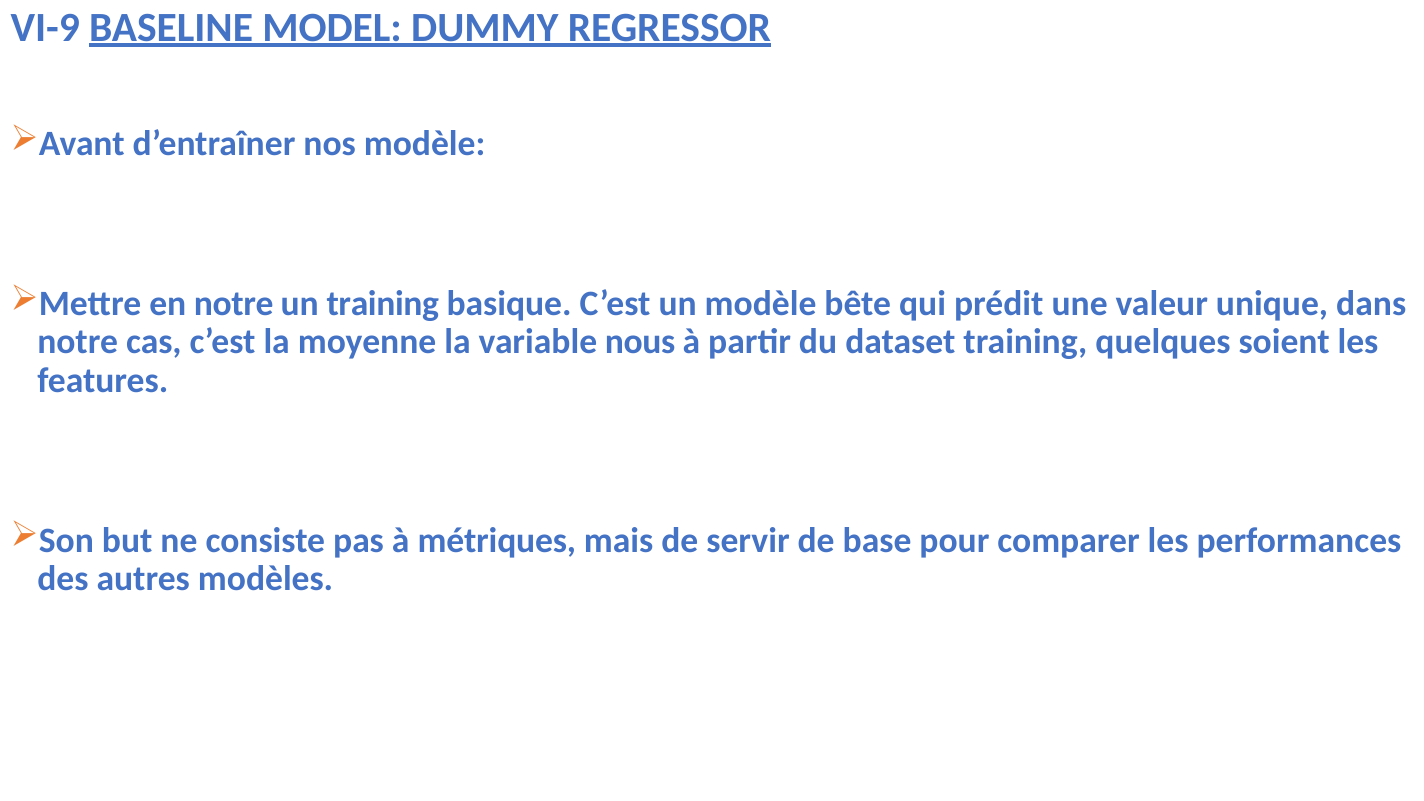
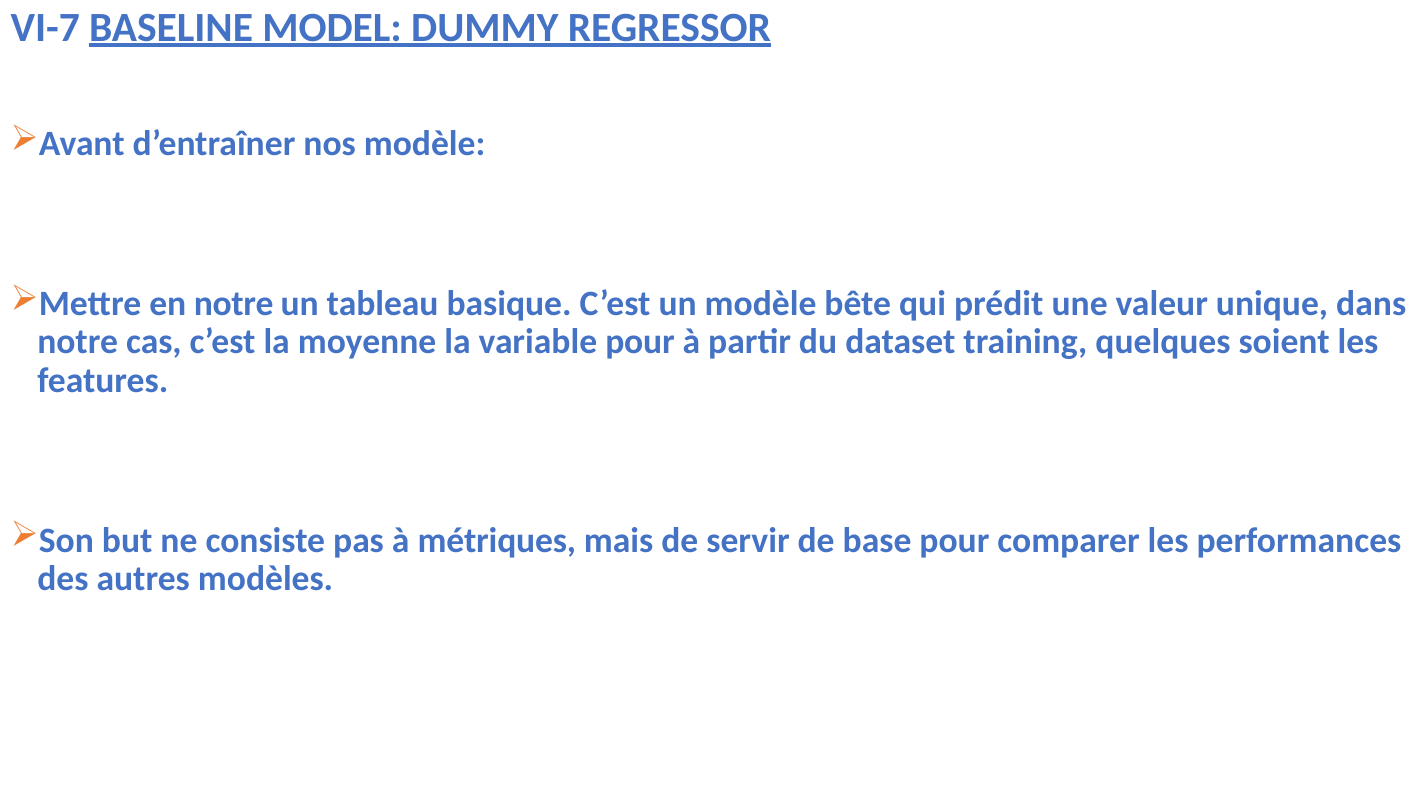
VI-9: VI-9 -> VI-7
un training: training -> tableau
variable nous: nous -> pour
